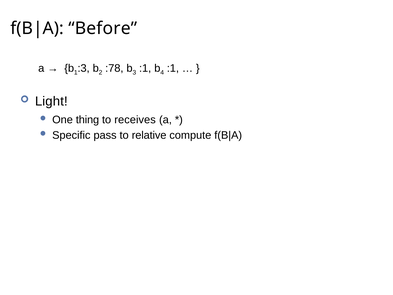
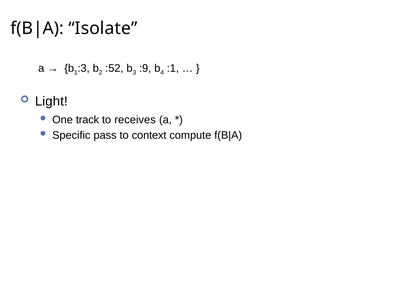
Before: Before -> Isolate
:78: :78 -> :52
:1 at (145, 68): :1 -> :9
thing: thing -> track
relative: relative -> context
